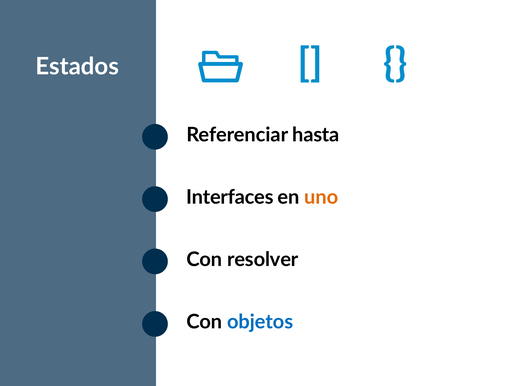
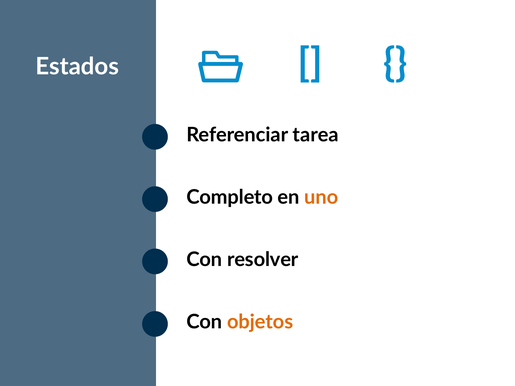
hasta: hasta -> tarea
Interfaces: Interfaces -> Completo
objetos colour: blue -> orange
